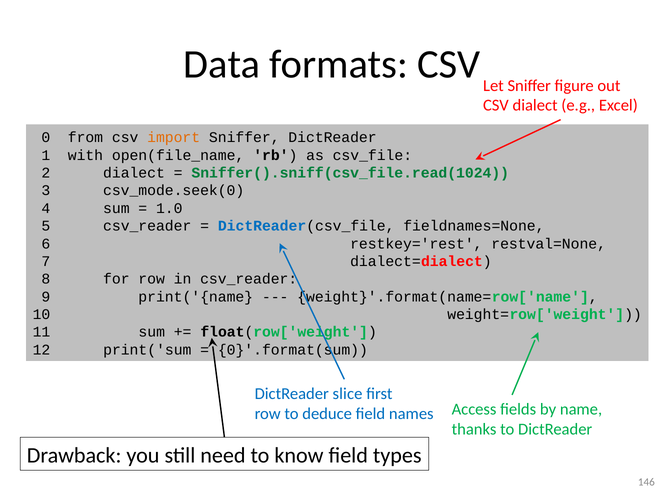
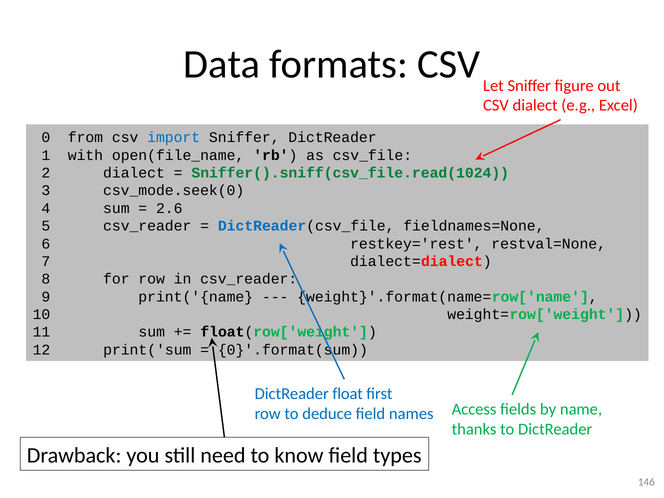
import colour: orange -> blue
1.0: 1.0 -> 2.6
slice: slice -> float
